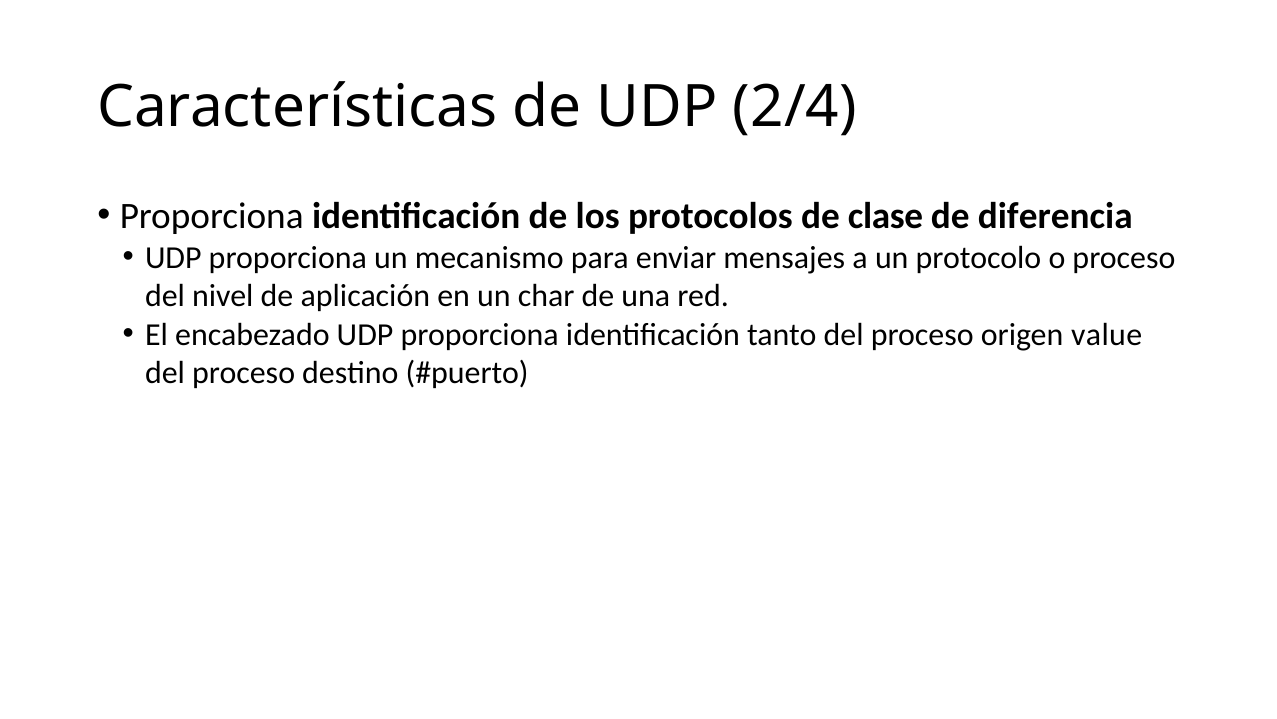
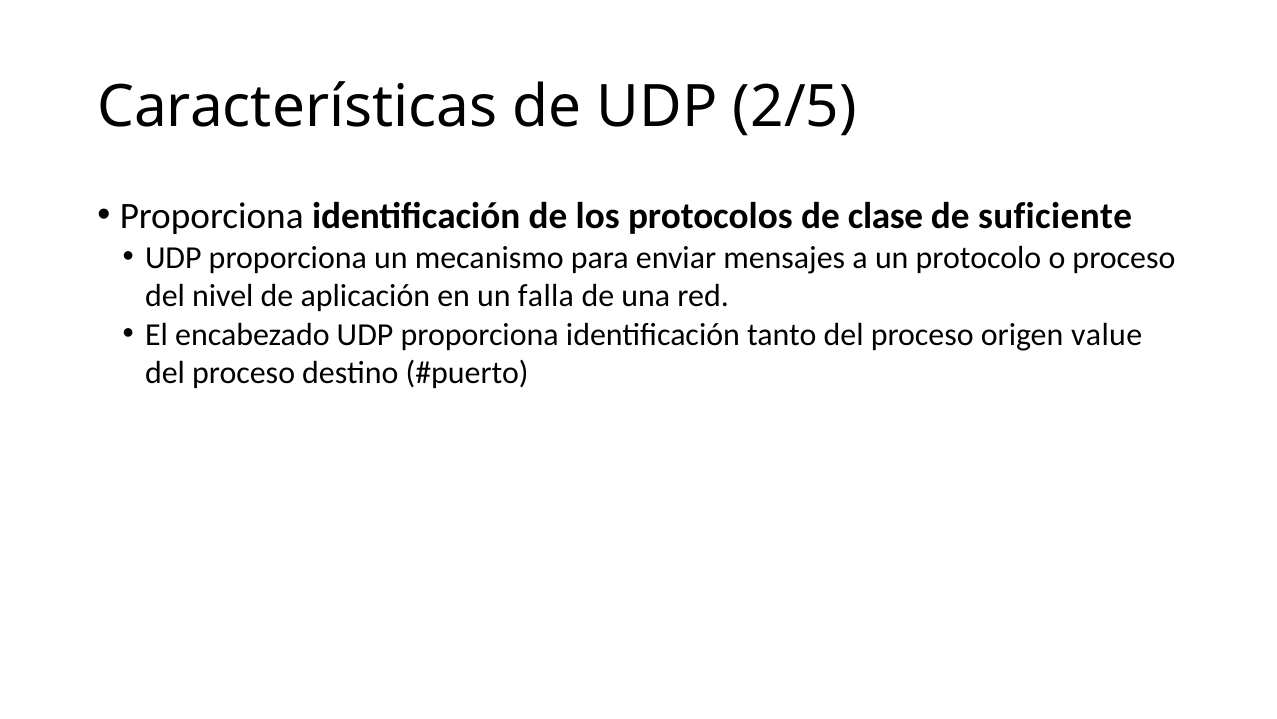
2/4: 2/4 -> 2/5
diferencia: diferencia -> suficiente
char: char -> falla
